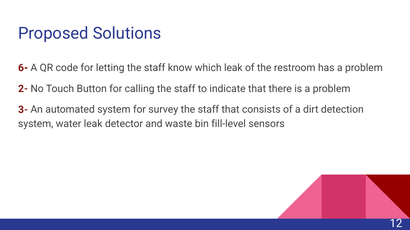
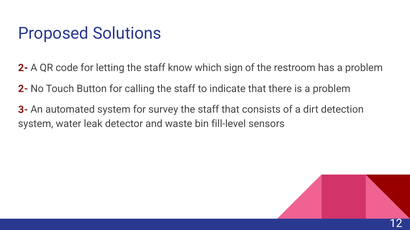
6- at (23, 68): 6- -> 2-
which leak: leak -> sign
